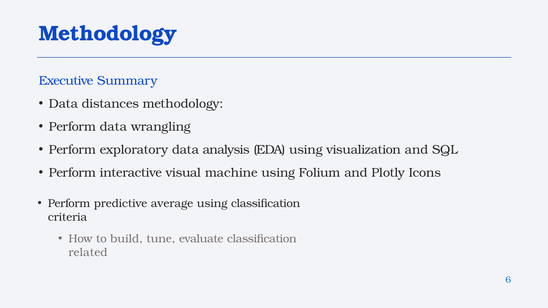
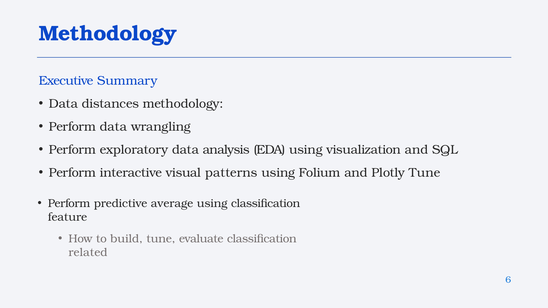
machine: machine -> patterns
Plotly Icons: Icons -> Tune
criteria: criteria -> feature
